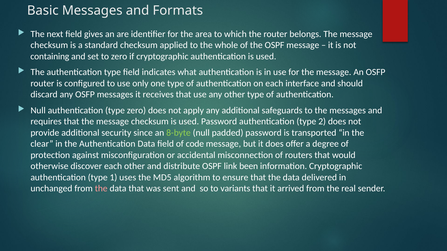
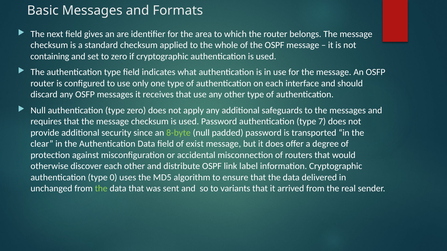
2: 2 -> 7
code: code -> exist
been: been -> label
1: 1 -> 0
the at (101, 189) colour: pink -> light green
